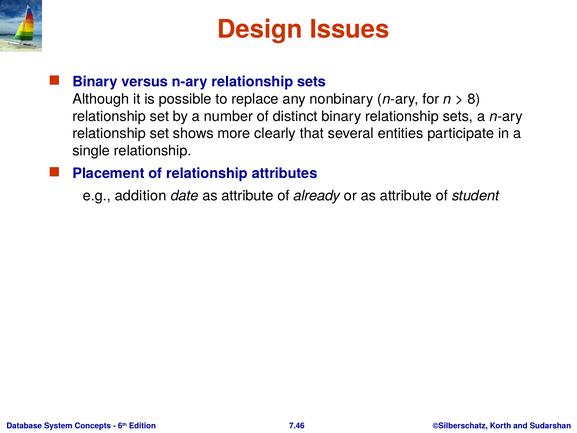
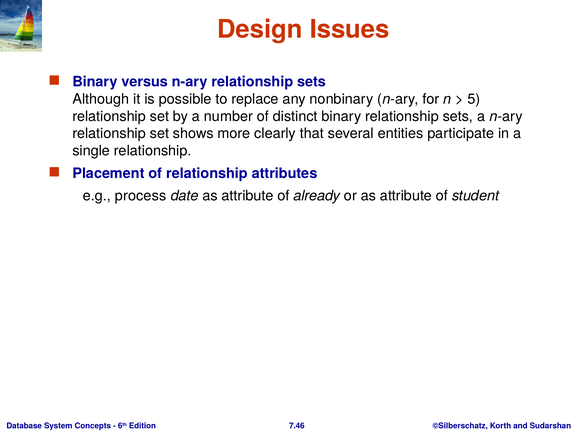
8: 8 -> 5
addition: addition -> process
